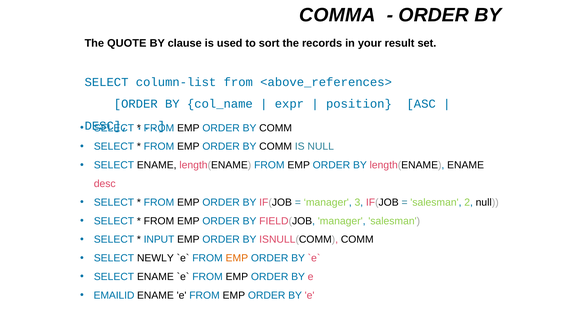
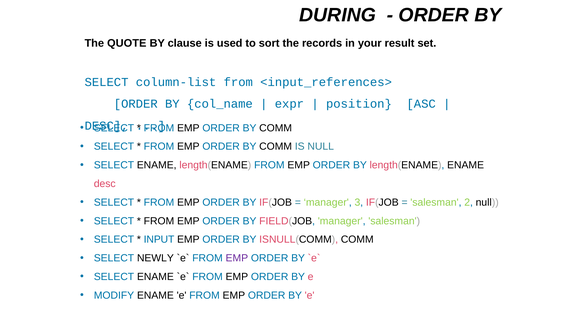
COMMA: COMMA -> DURING
<above_references>: <above_references> -> <input_references>
EMP at (237, 259) colour: orange -> purple
EMAILID: EMAILID -> MODIFY
